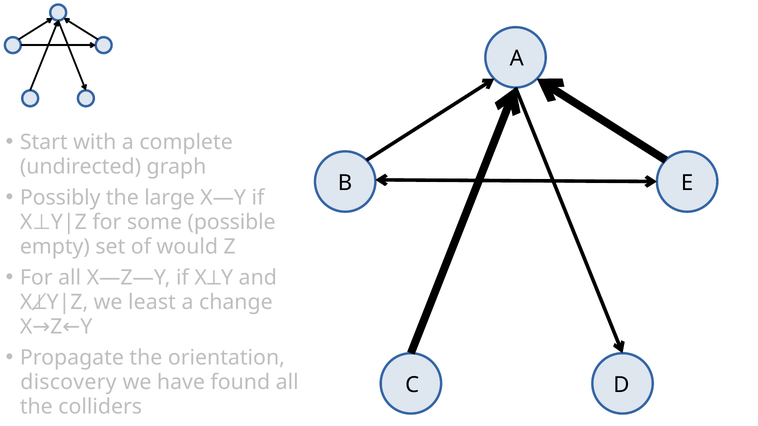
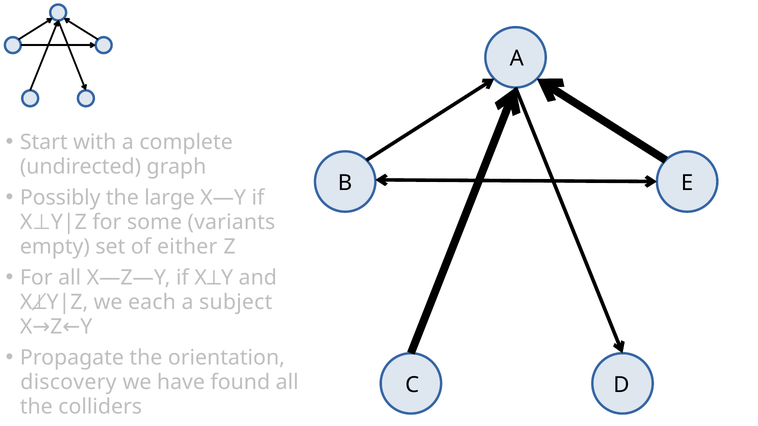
possible: possible -> variants
would: would -> either
least: least -> each
change: change -> subject
